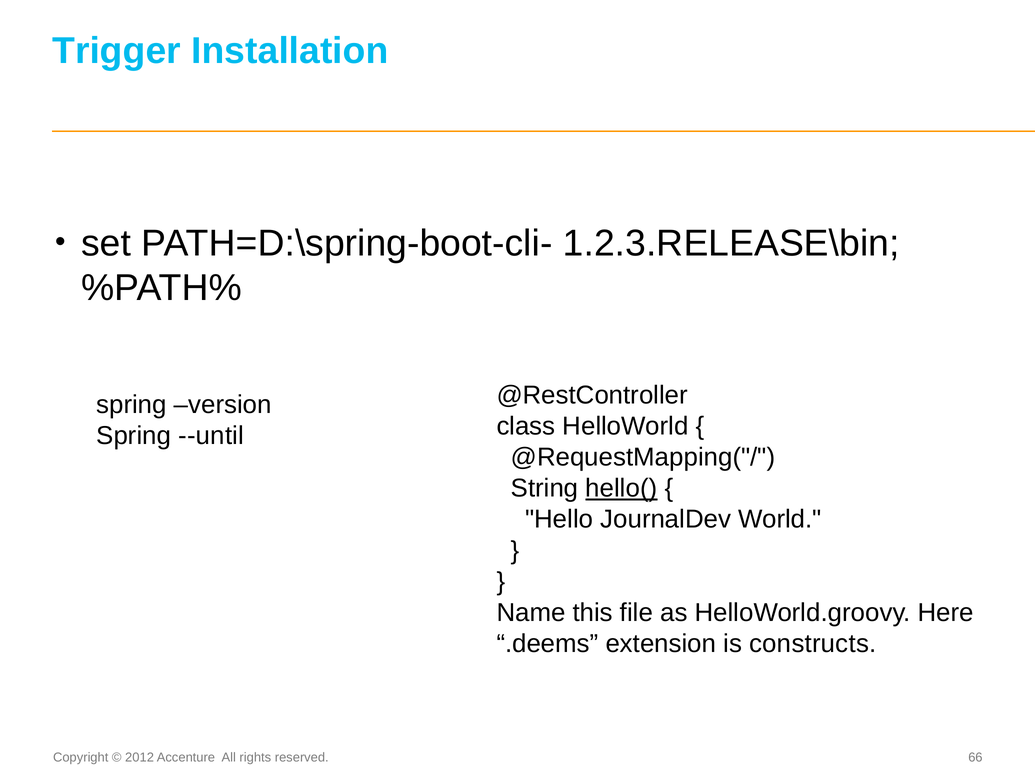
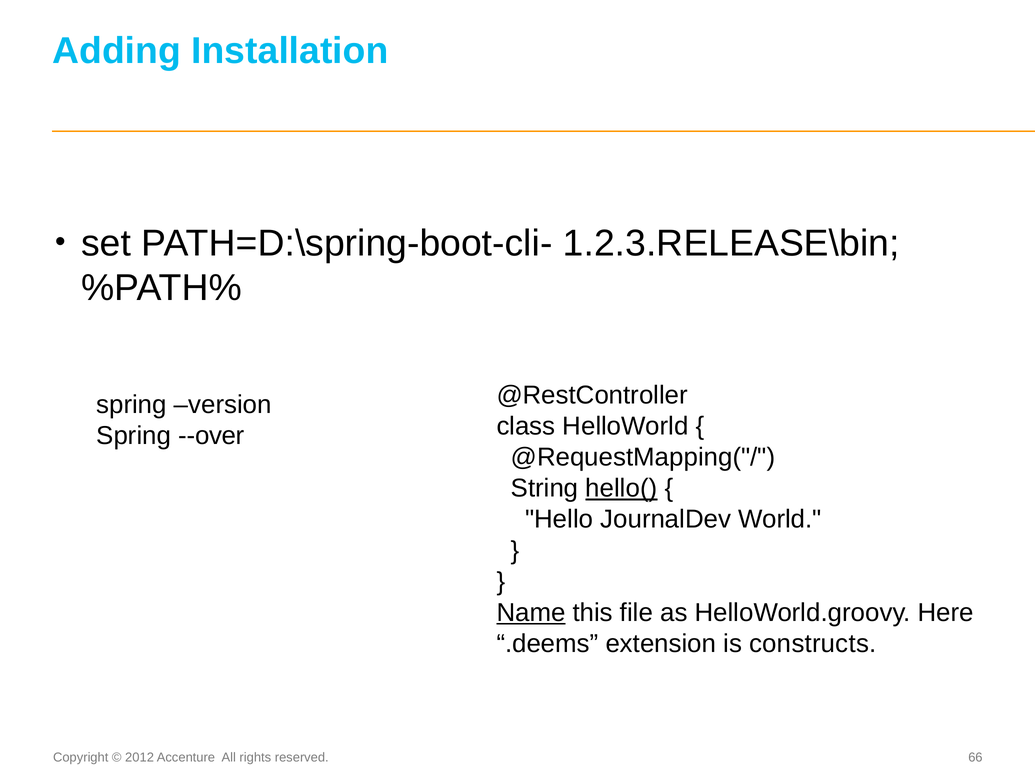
Trigger: Trigger -> Adding
--until: --until -> --over
Name underline: none -> present
